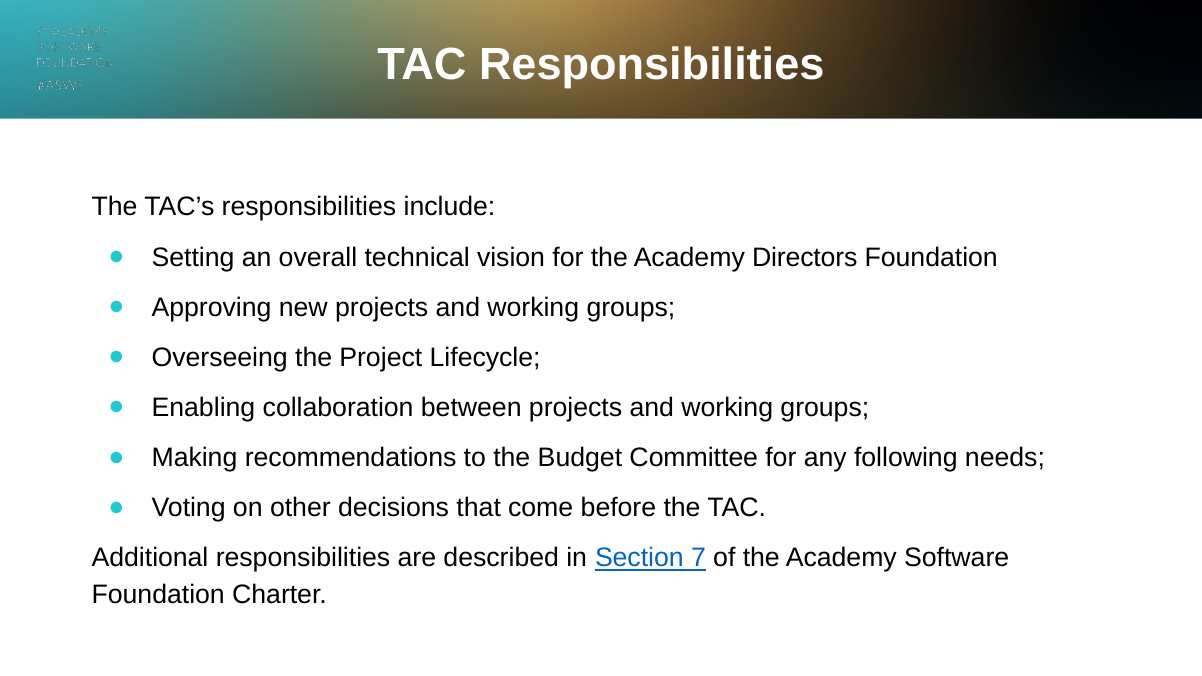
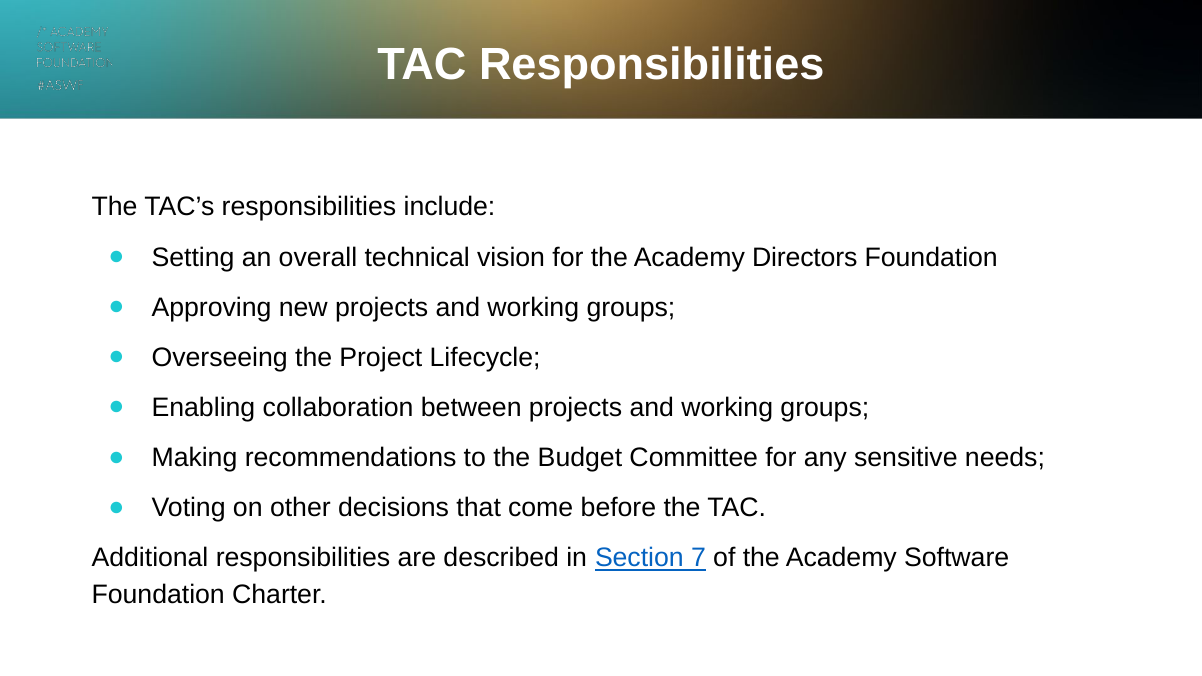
following: following -> sensitive
